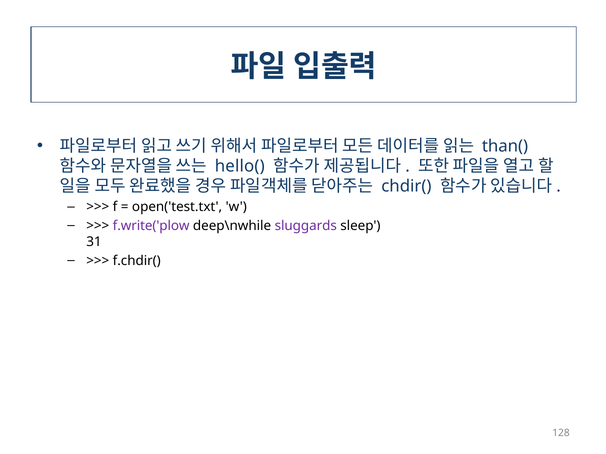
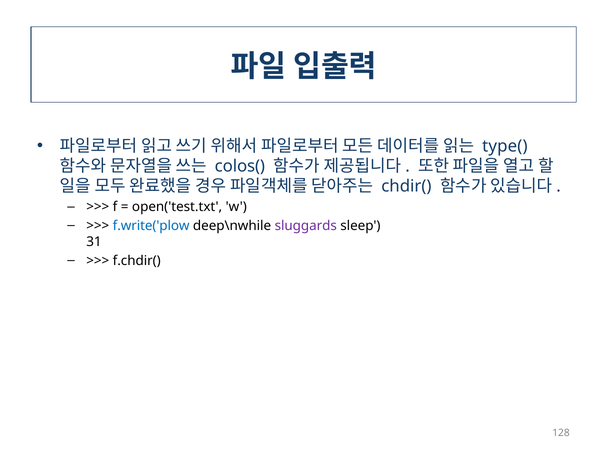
than(: than( -> type(
hello(: hello( -> colos(
f.write('plow colour: purple -> blue
